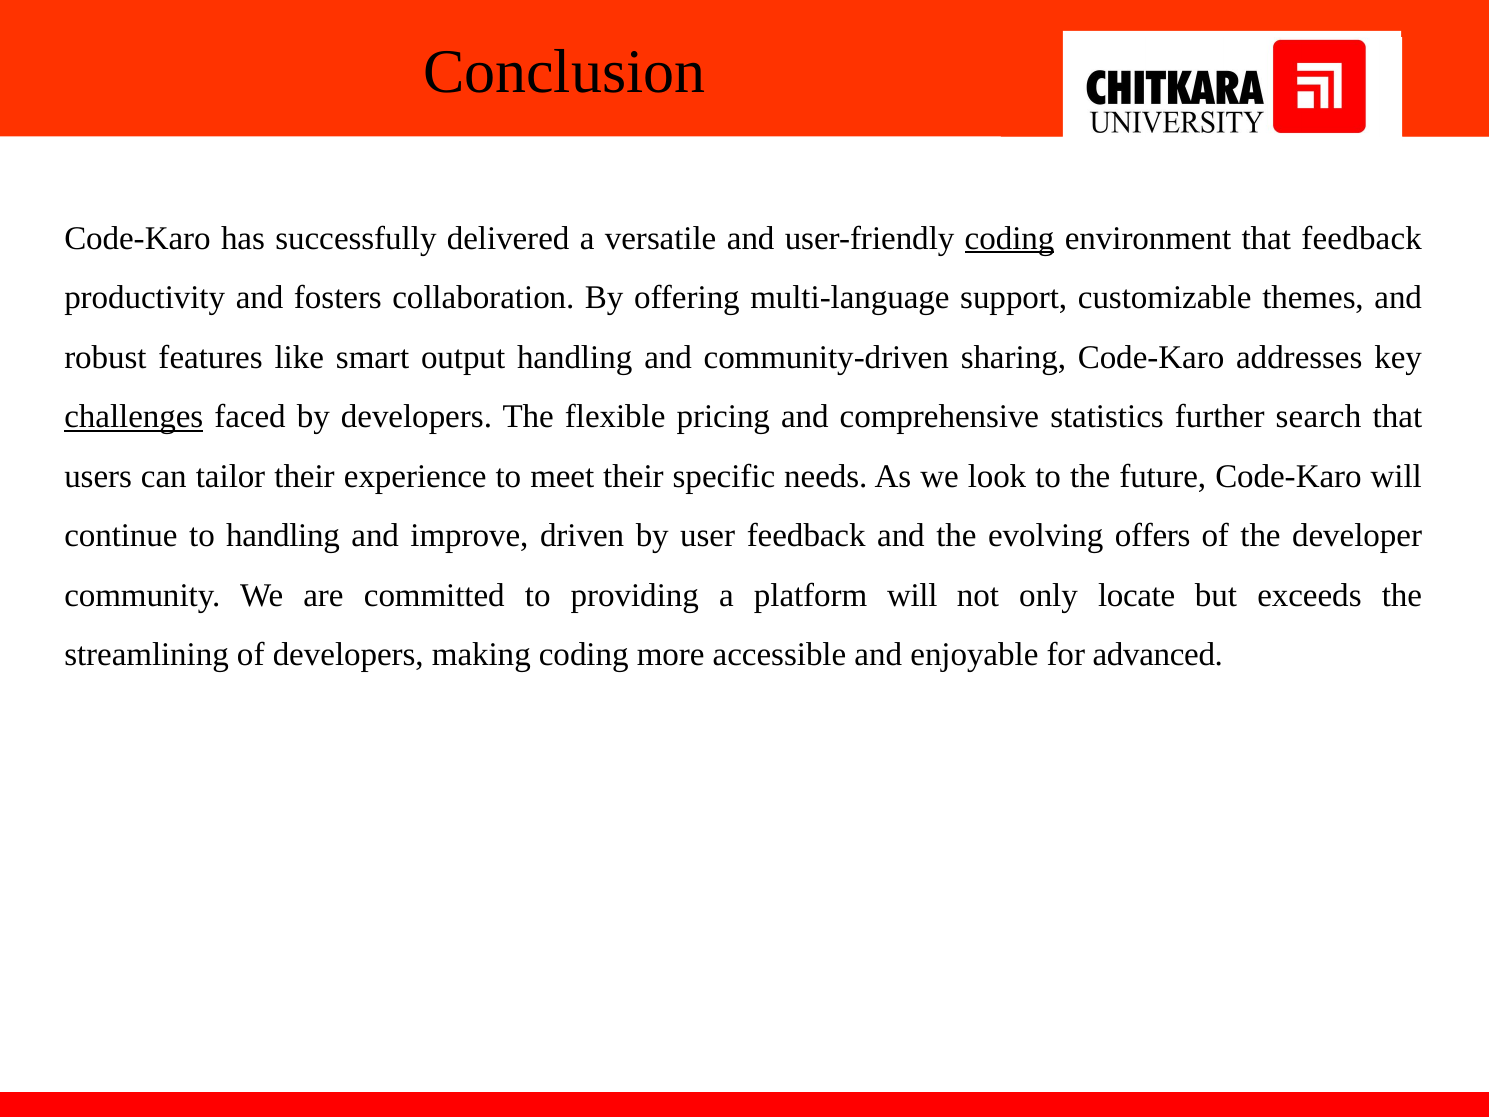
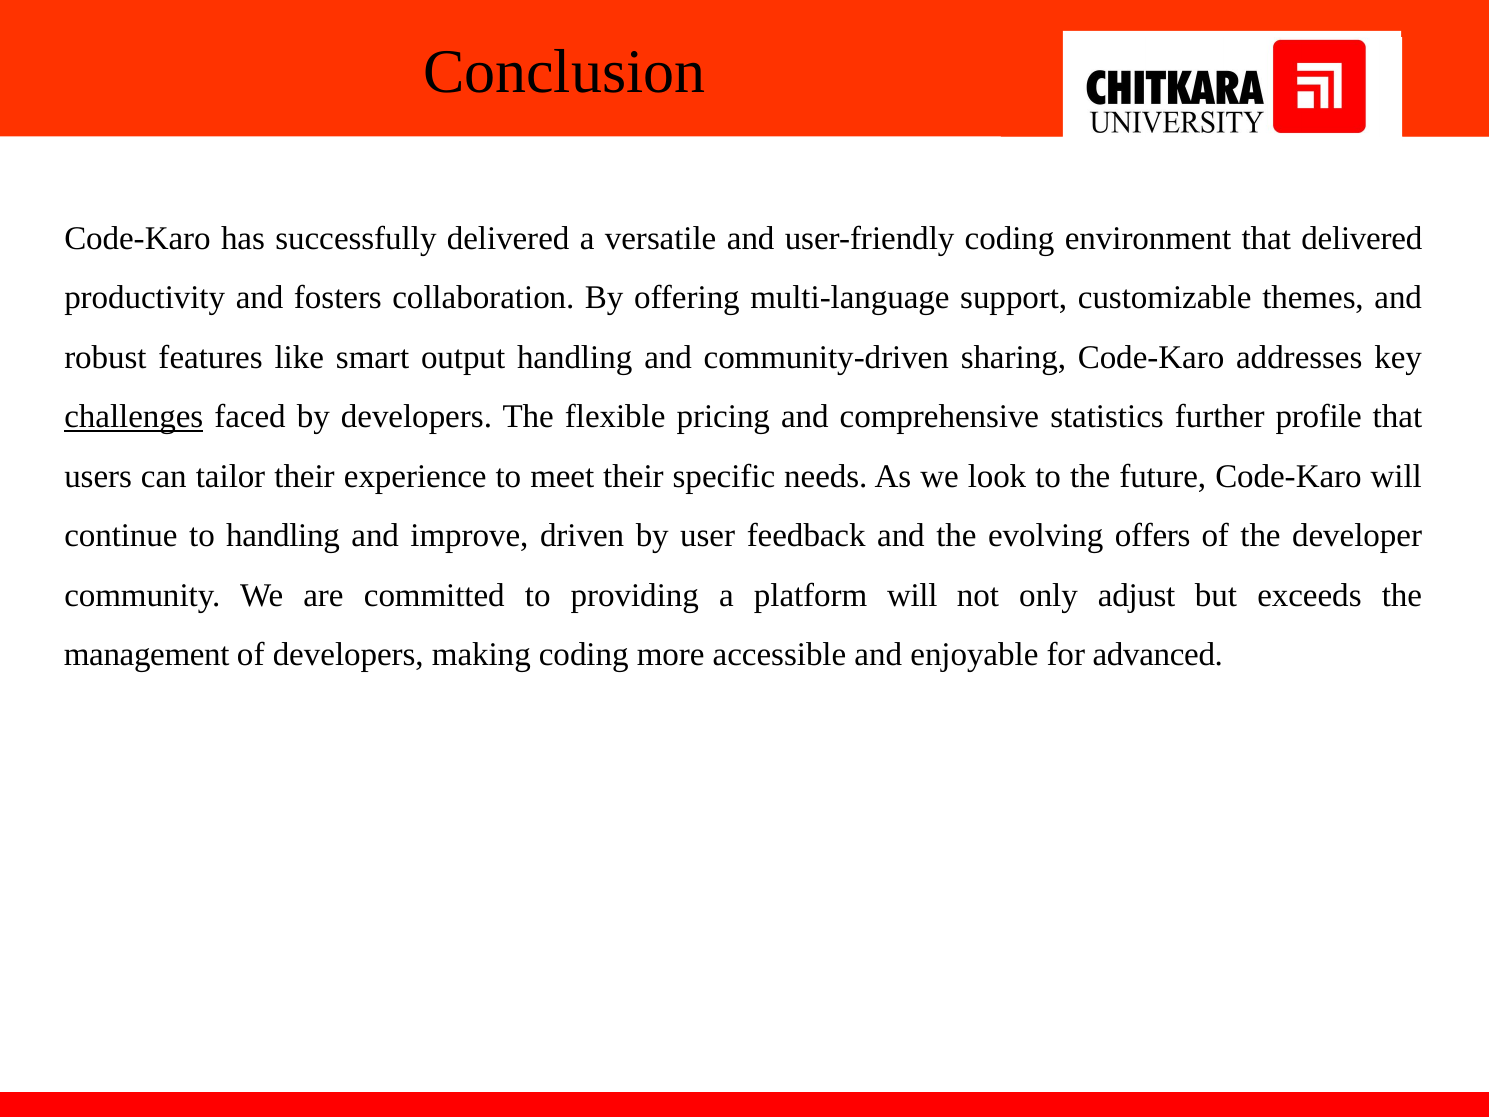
coding at (1010, 238) underline: present -> none
that feedback: feedback -> delivered
search: search -> profile
locate: locate -> adjust
streamlining: streamlining -> management
